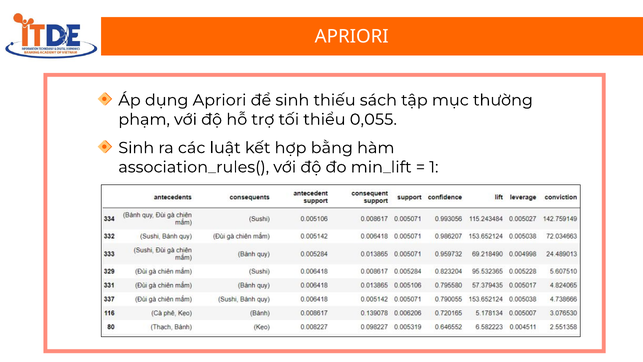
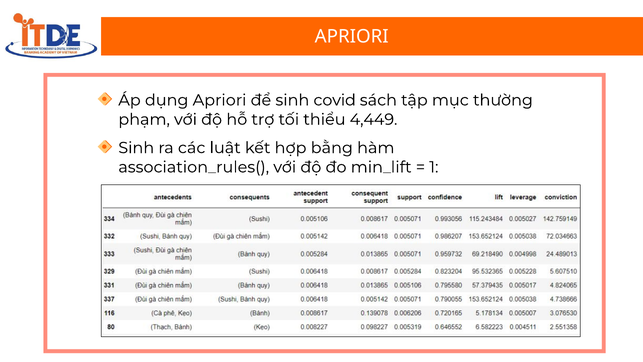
thiếu: thiếu -> covid
0,055: 0,055 -> 4,449
